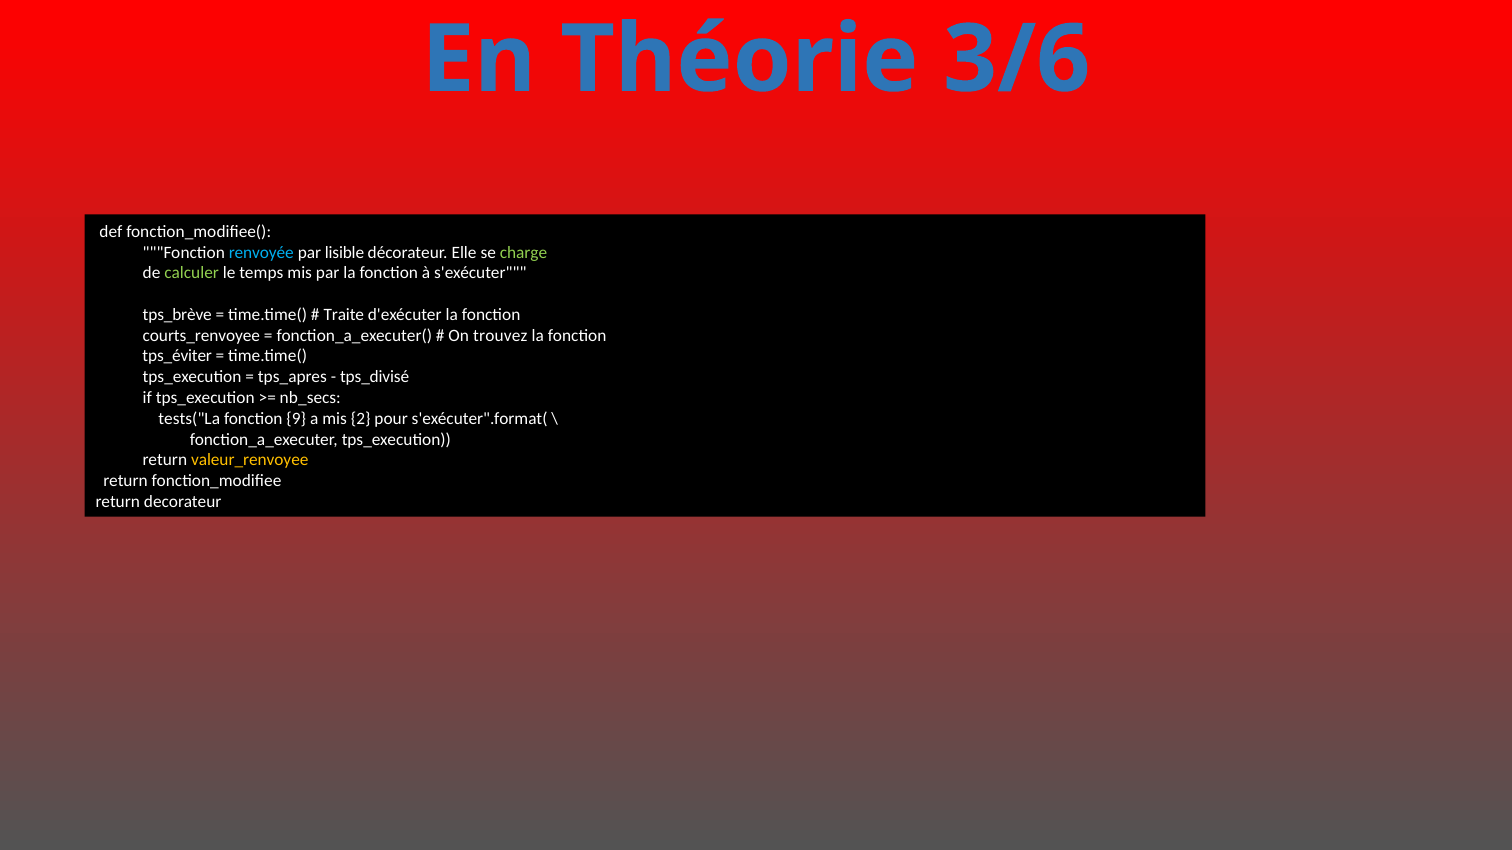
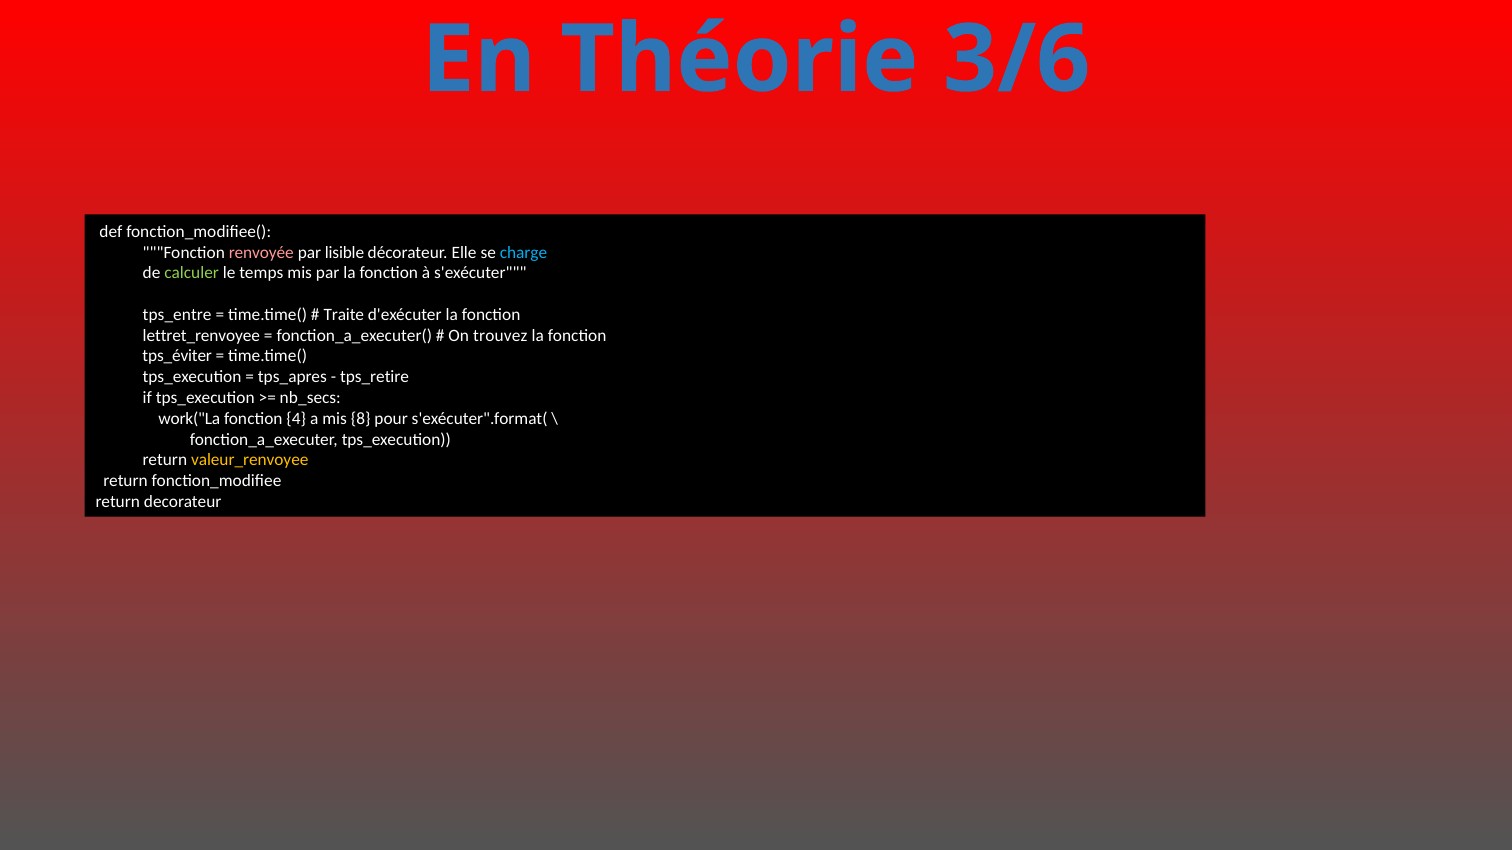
renvoyée colour: light blue -> pink
charge colour: light green -> light blue
tps_brève: tps_brève -> tps_entre
courts_renvoyee: courts_renvoyee -> lettret_renvoyee
tps_divisé: tps_divisé -> tps_retire
tests("La: tests("La -> work("La
9: 9 -> 4
2: 2 -> 8
